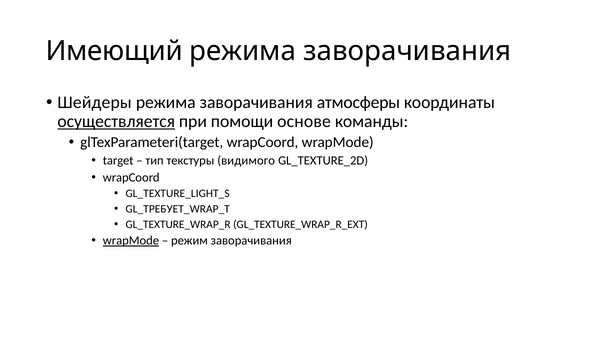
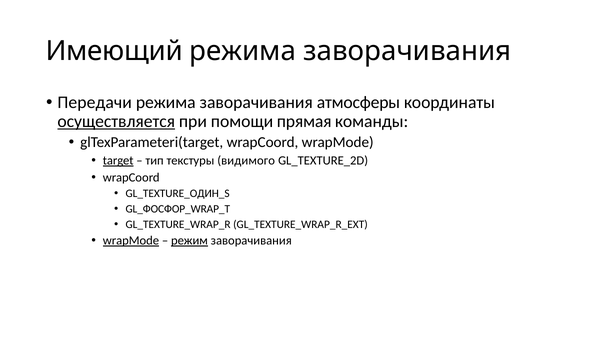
Шейдеры: Шейдеры -> Передачи
основе: основе -> прямая
target underline: none -> present
GL_TEXTURE_LIGHT_S: GL_TEXTURE_LIGHT_S -> GL_TEXTURE_ОДИН_S
GL_ТРЕБУЕТ_WRAP_T: GL_ТРЕБУЕТ_WRAP_T -> GL_ФОСФОР_WRAP_T
режим underline: none -> present
